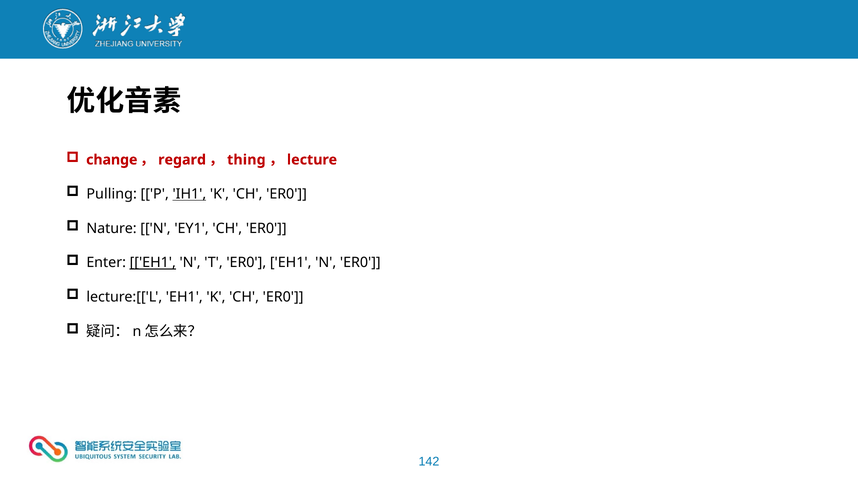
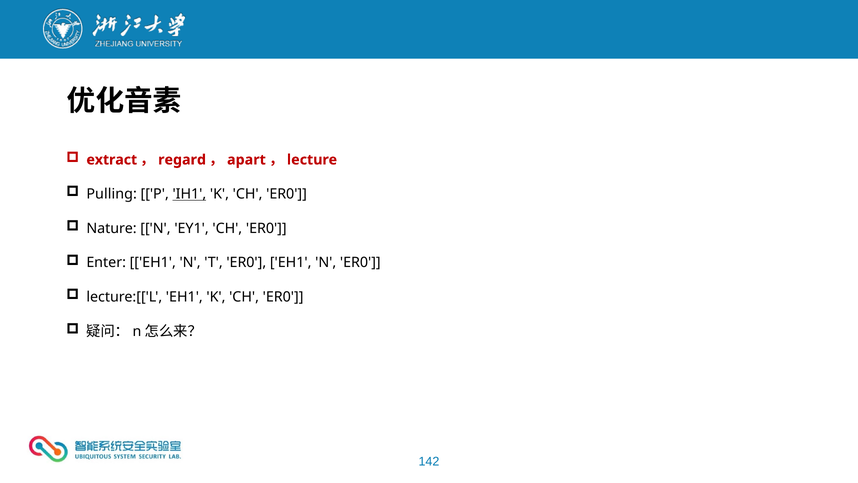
change: change -> extract
thing: thing -> apart
EH1 at (153, 263) underline: present -> none
